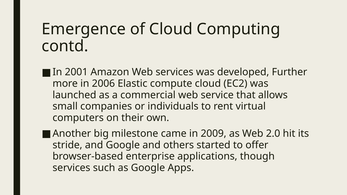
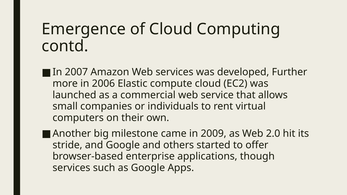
2001: 2001 -> 2007
